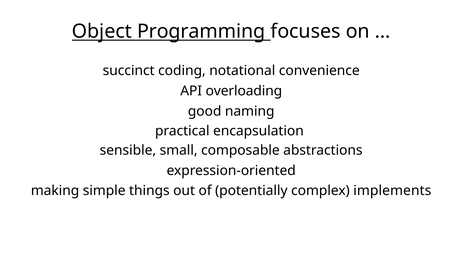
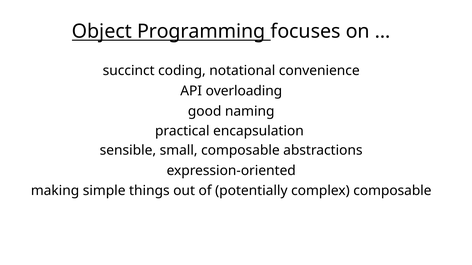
complex implements: implements -> composable
